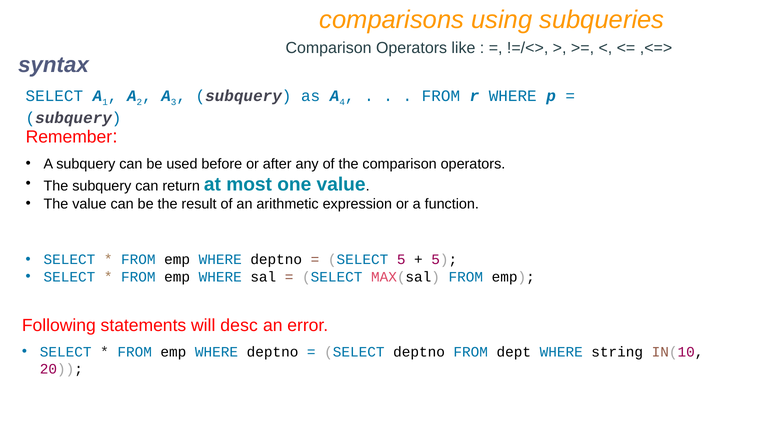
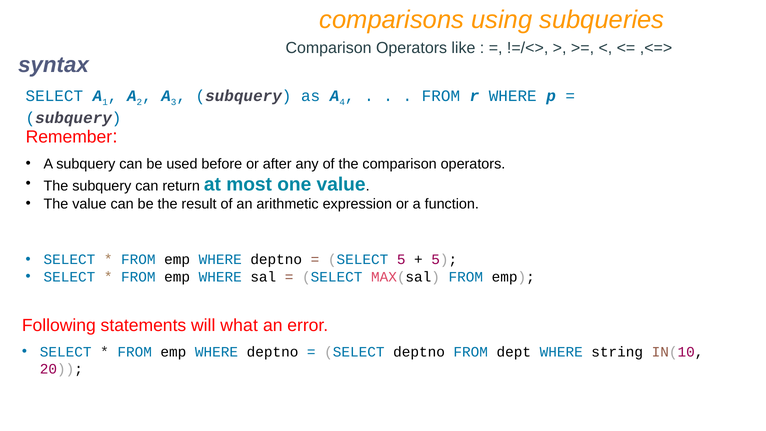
desc: desc -> what
